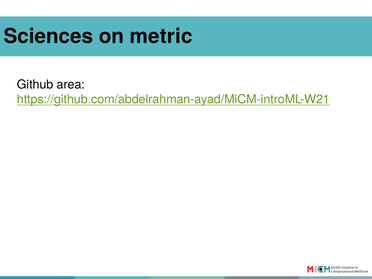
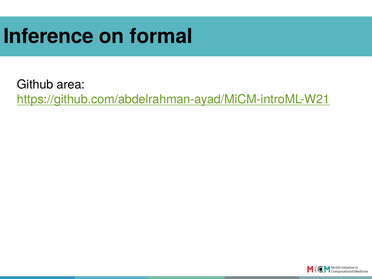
Sciences: Sciences -> Inference
metric: metric -> formal
